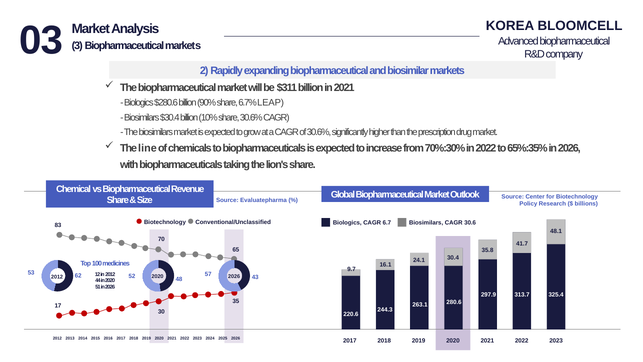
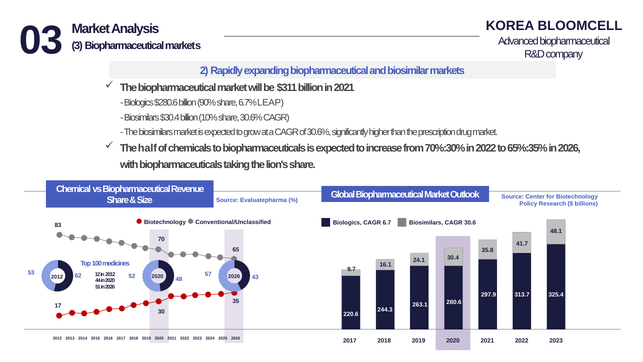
line: line -> half
